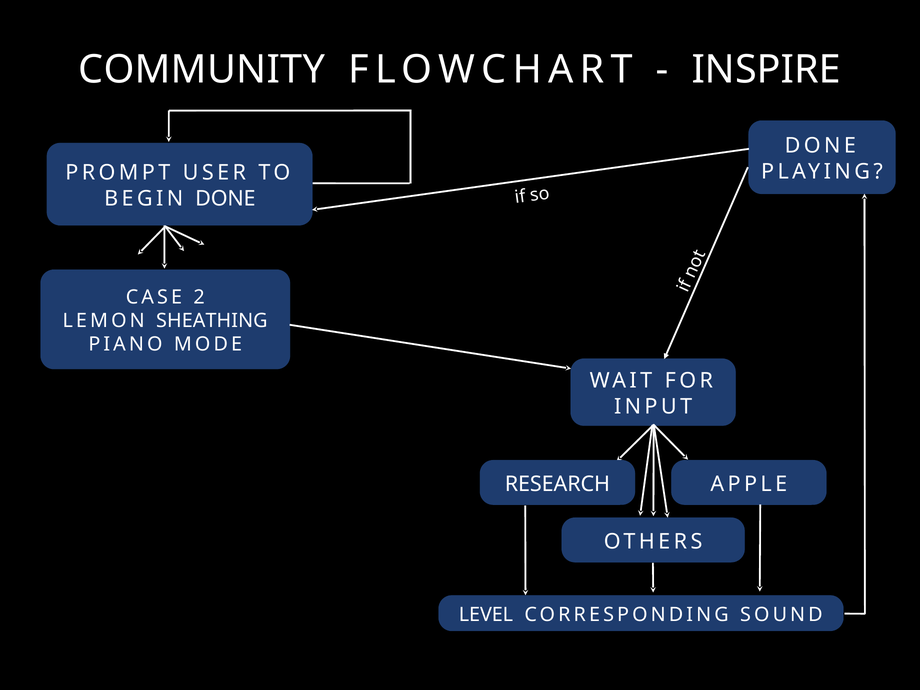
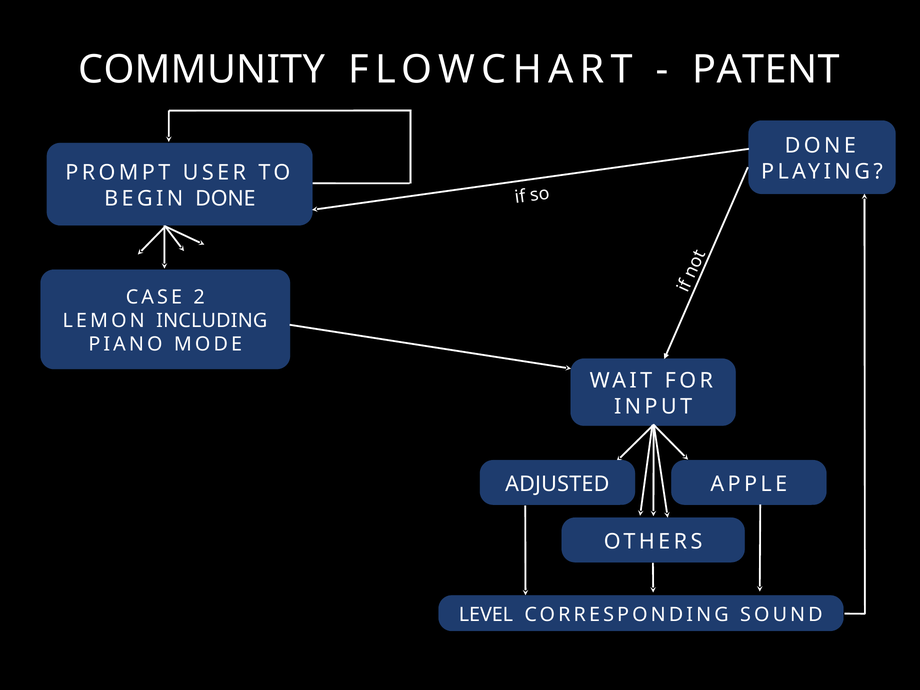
INSPIRE: INSPIRE -> PATENT
SHEATHING: SHEATHING -> INCLUDING
RESEARCH: RESEARCH -> ADJUSTED
